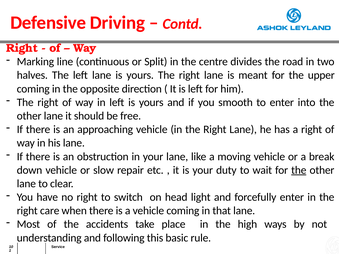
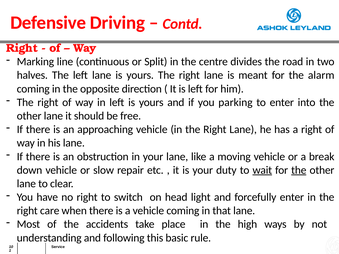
upper: upper -> alarm
smooth: smooth -> parking
wait underline: none -> present
